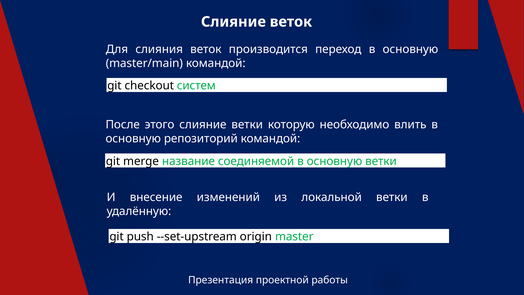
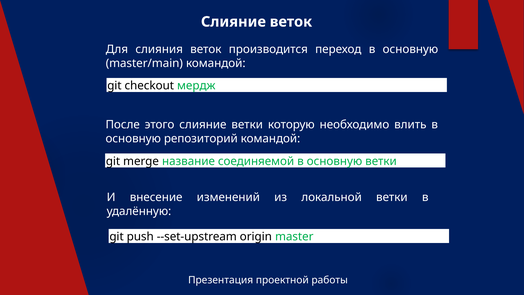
систем: систем -> мердж
